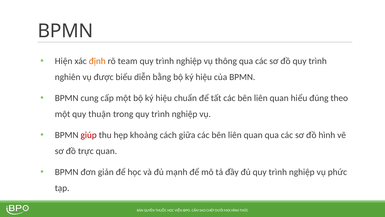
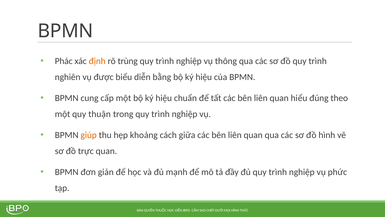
Hiện: Hiện -> Phác
team: team -> trùng
giúp colour: red -> orange
